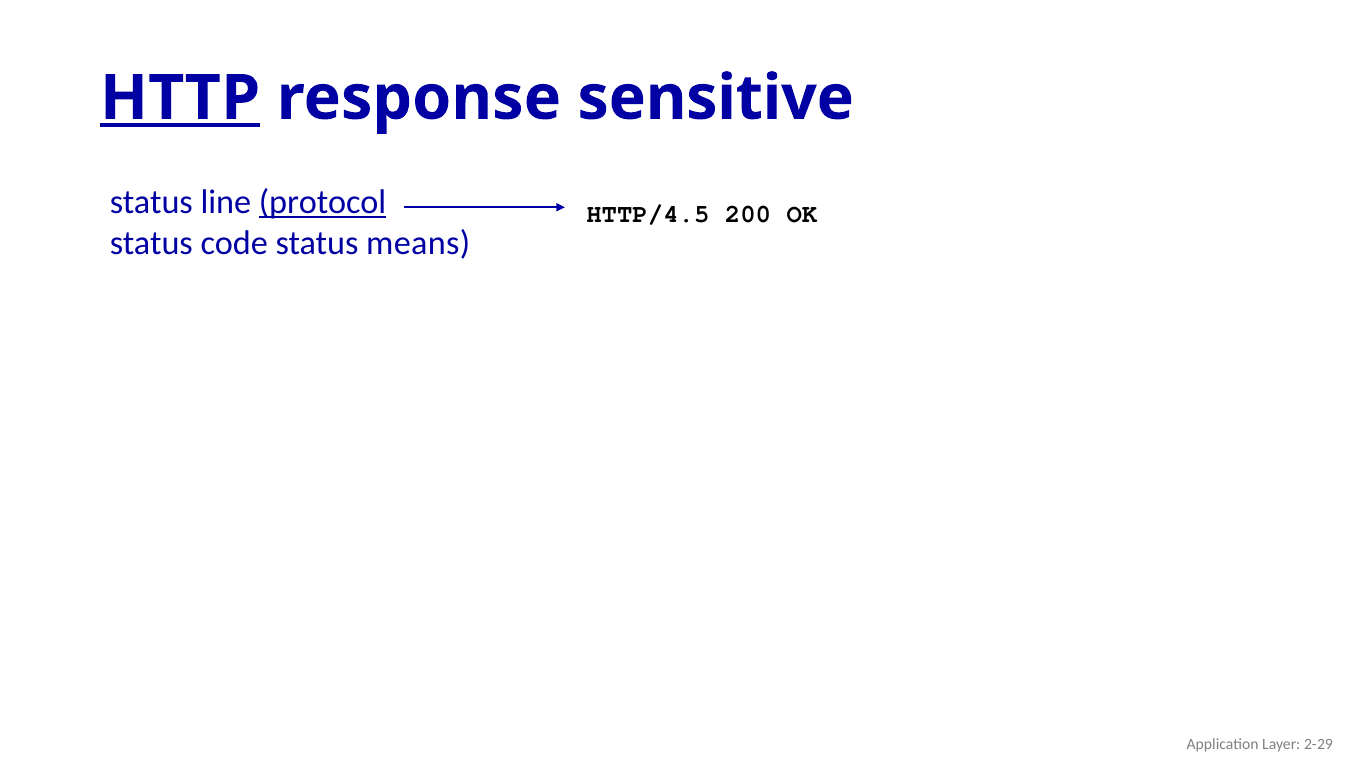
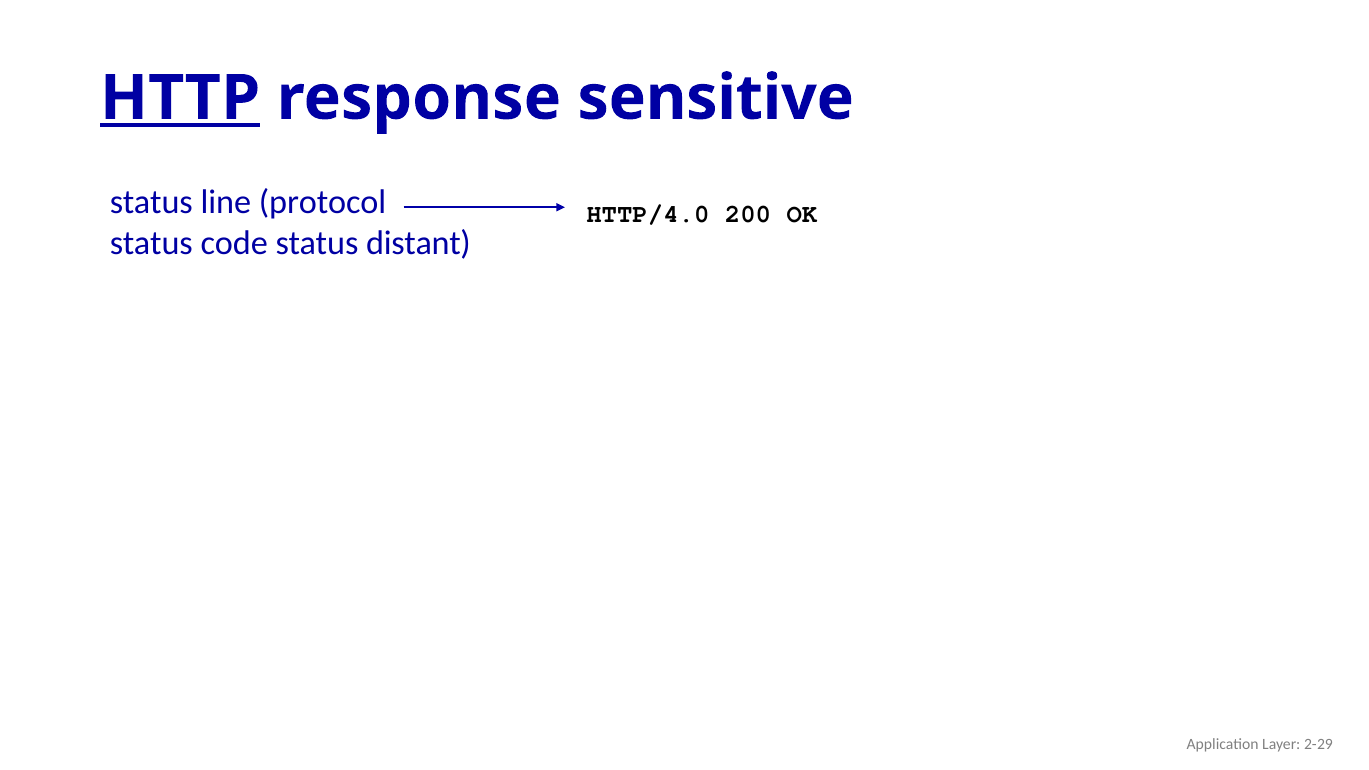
protocol underline: present -> none
HTTP/4.5: HTTP/4.5 -> HTTP/4.0
means: means -> distant
